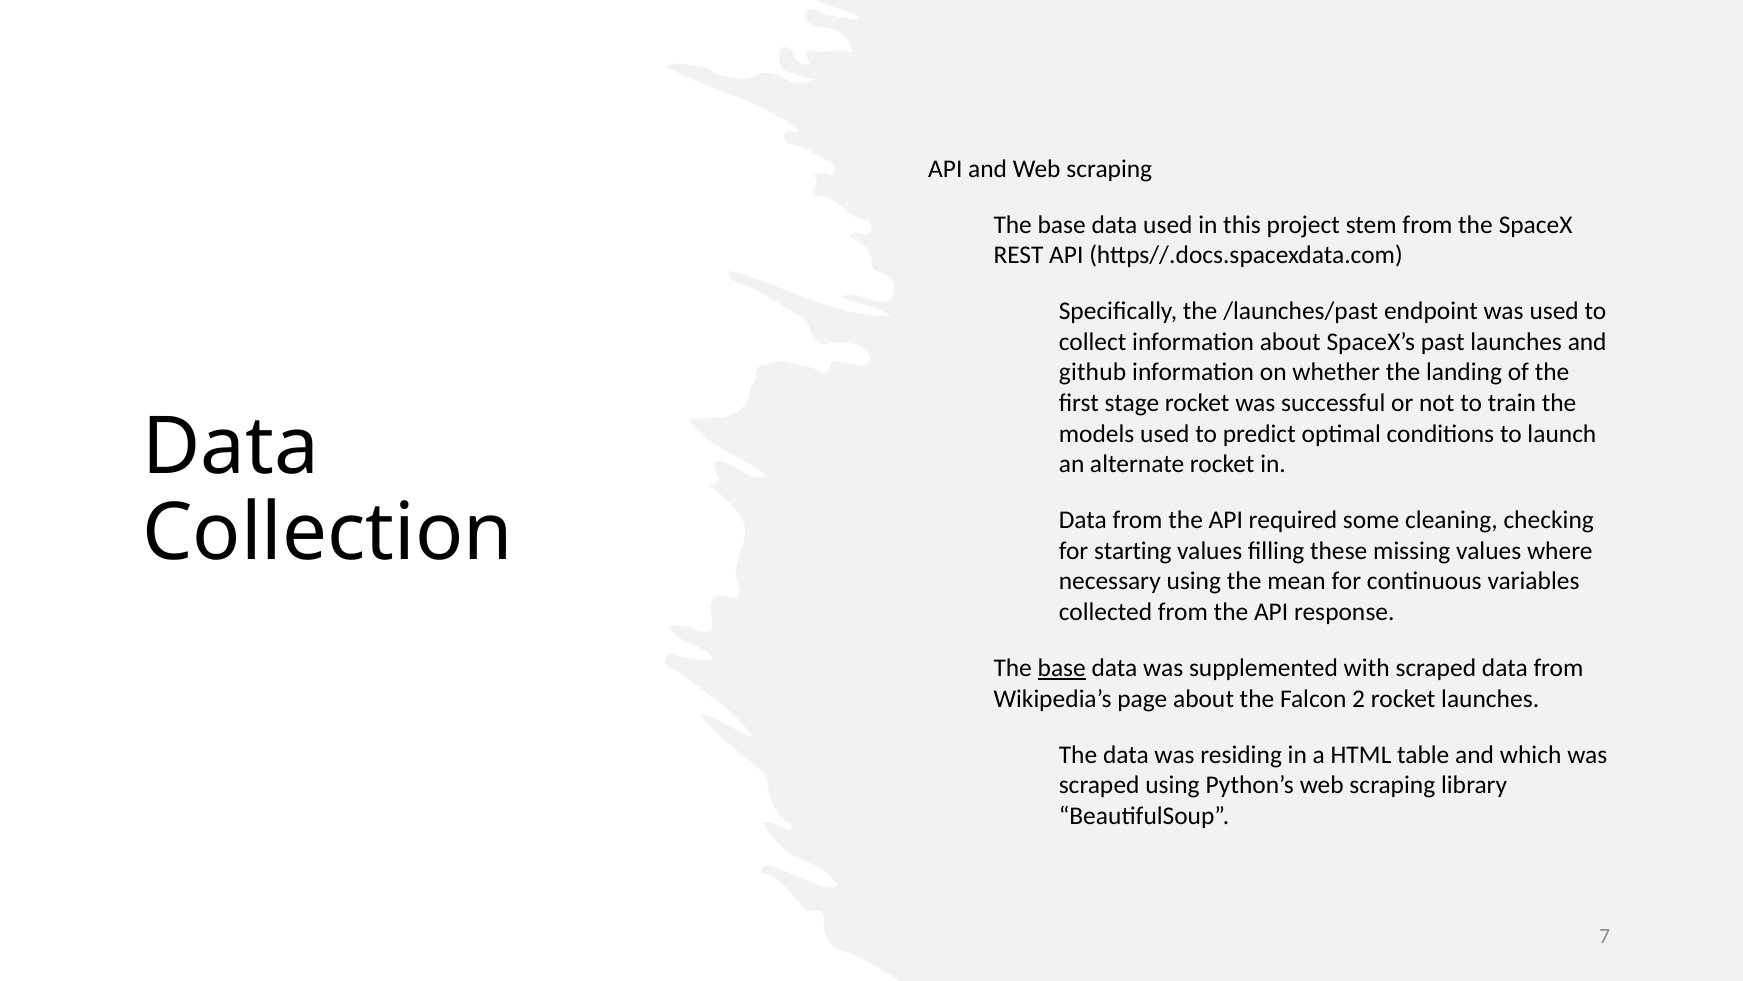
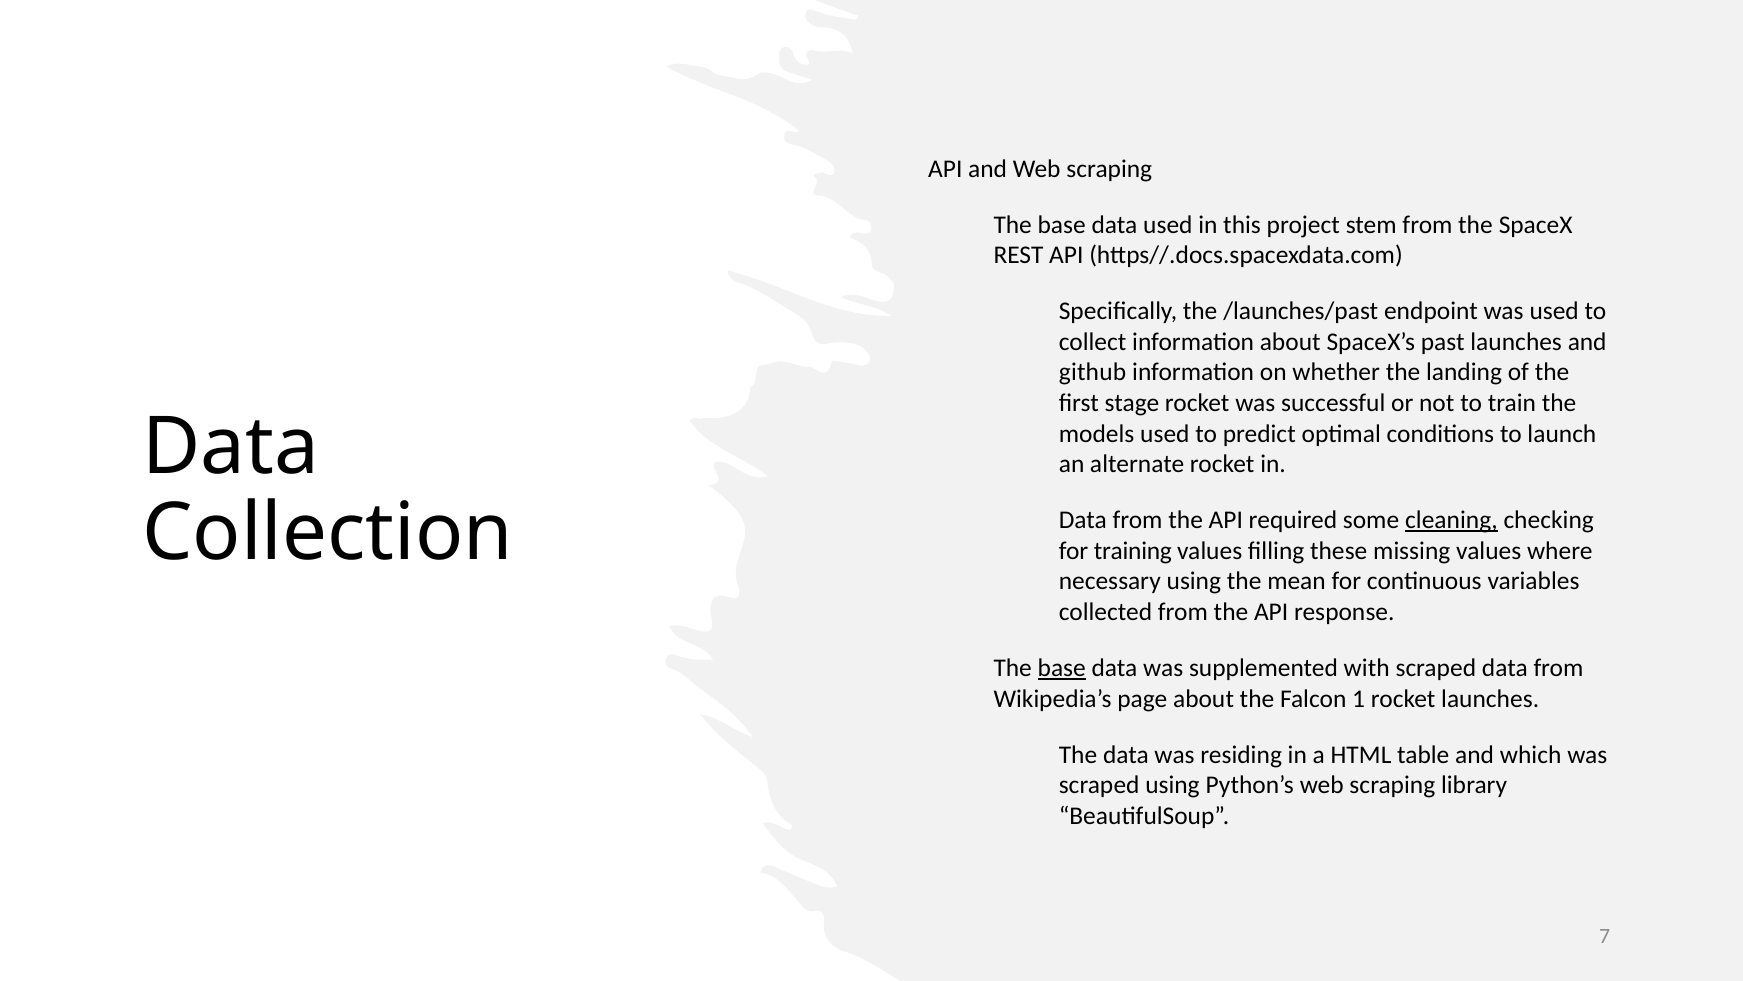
cleaning underline: none -> present
starting: starting -> training
2: 2 -> 1
